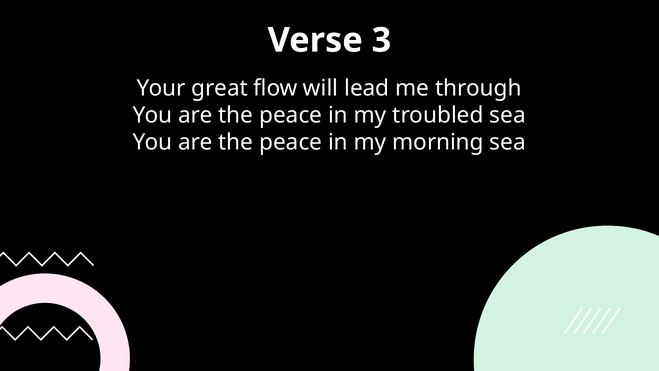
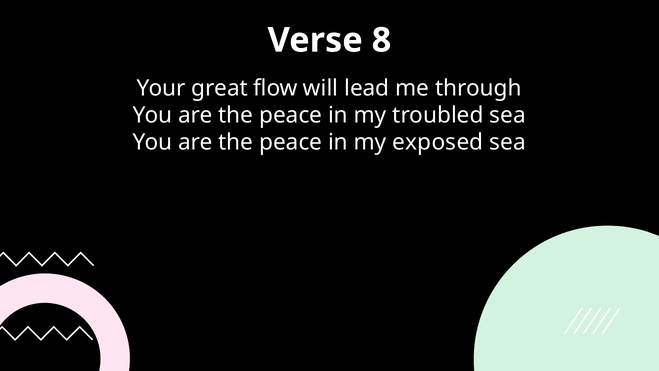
3: 3 -> 8
morning: morning -> exposed
